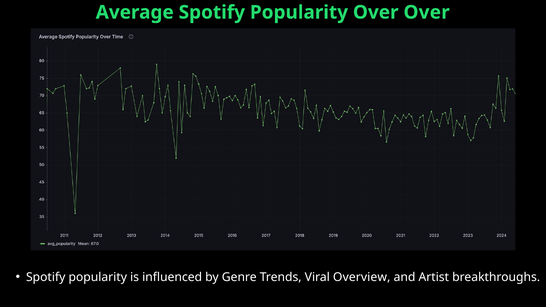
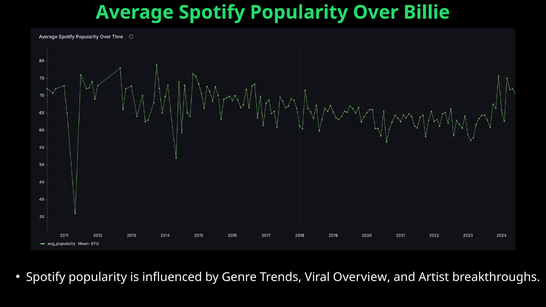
Over Over: Over -> Billie
